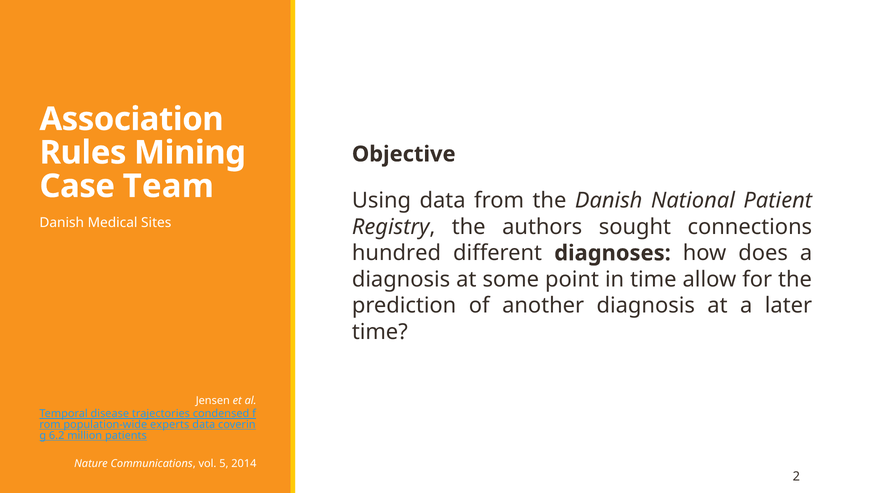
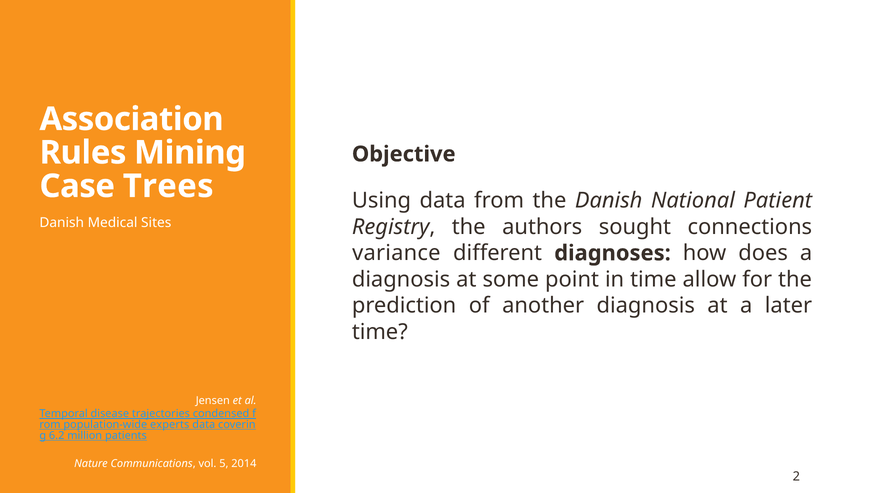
Team: Team -> Trees
hundred: hundred -> variance
